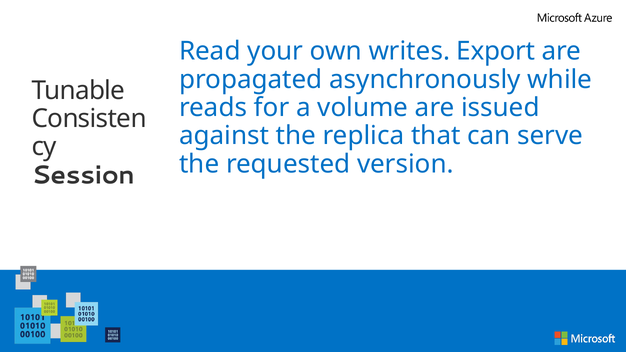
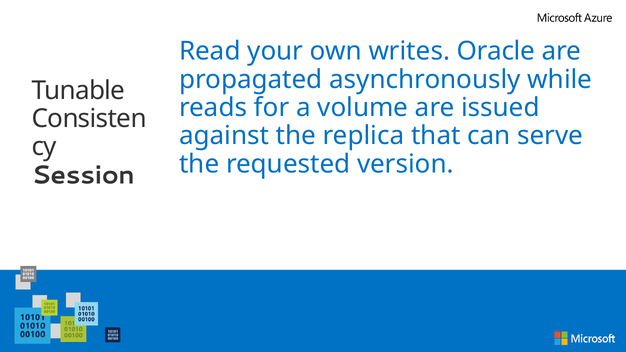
Export: Export -> Oracle
